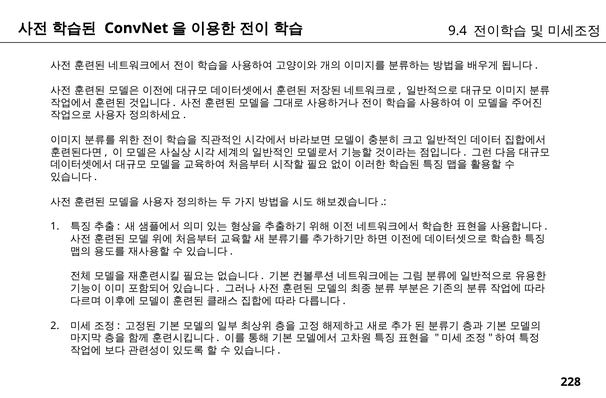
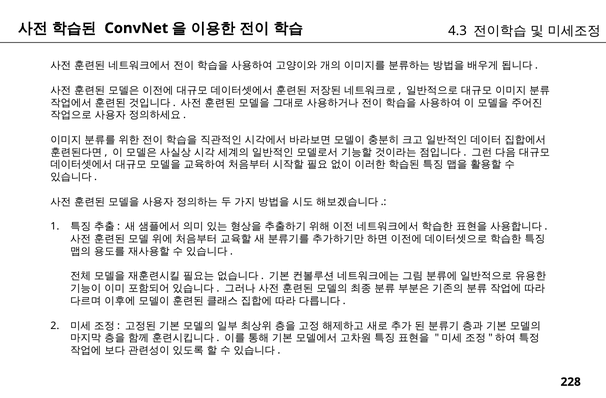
9.4: 9.4 -> 4.3
